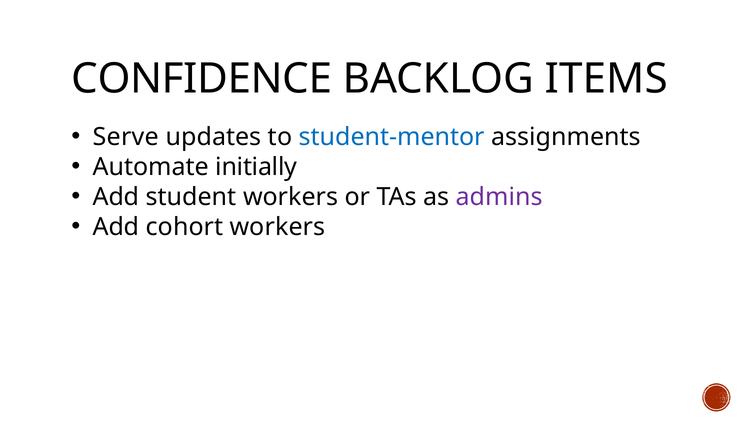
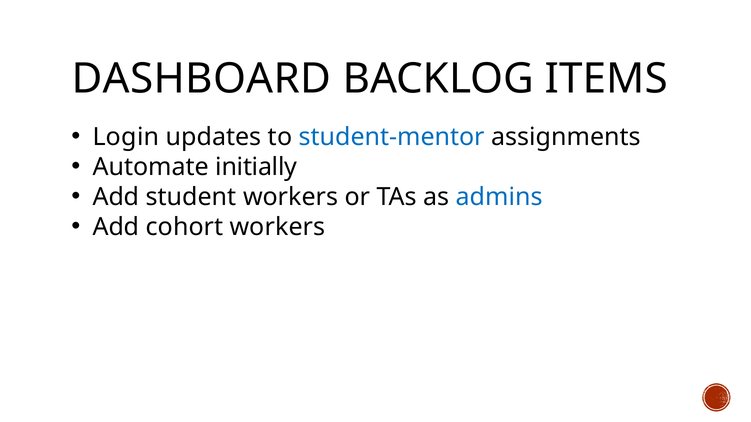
CONFIDENCE: CONFIDENCE -> DASHBOARD
Serve: Serve -> Login
admins colour: purple -> blue
